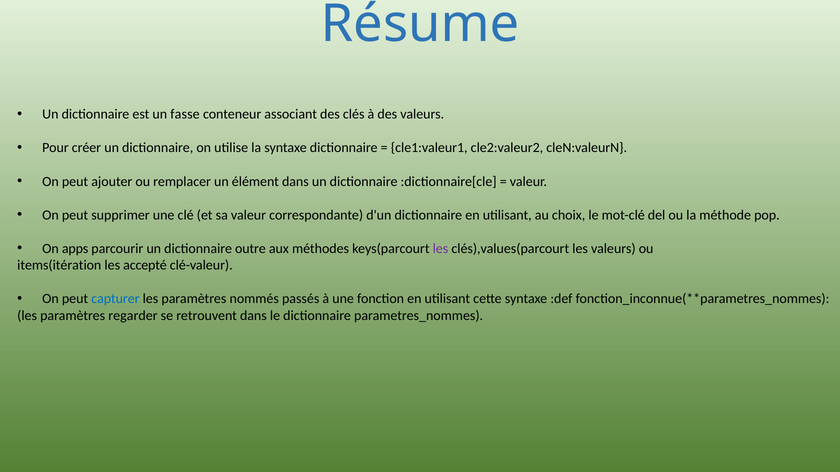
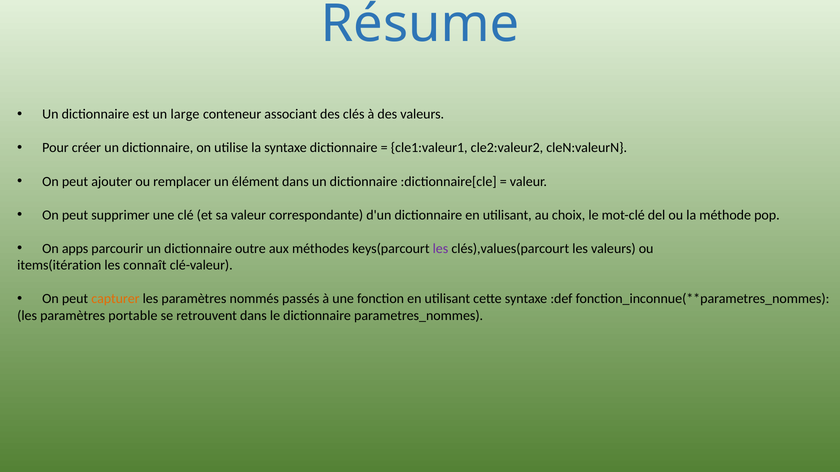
fasse: fasse -> large
accepté: accepté -> connaît
capturer colour: blue -> orange
regarder: regarder -> portable
